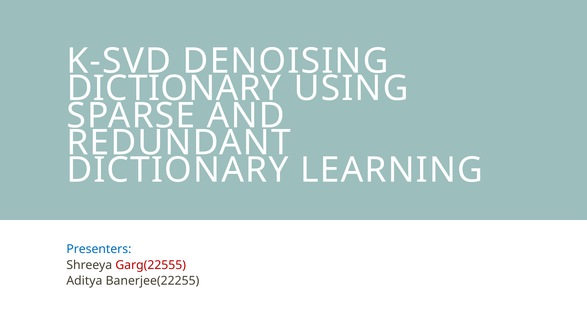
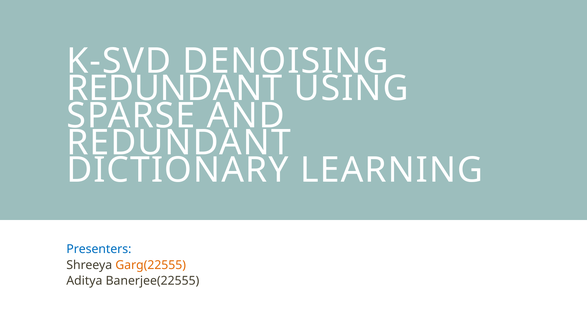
DICTIONARY at (174, 89): DICTIONARY -> REDUNDANT
Garg(22555 colour: red -> orange
Banerjee(22255: Banerjee(22255 -> Banerjee(22555
